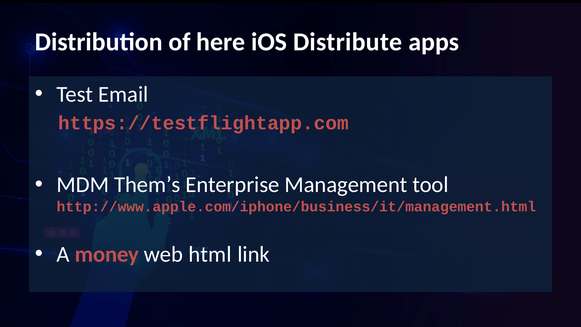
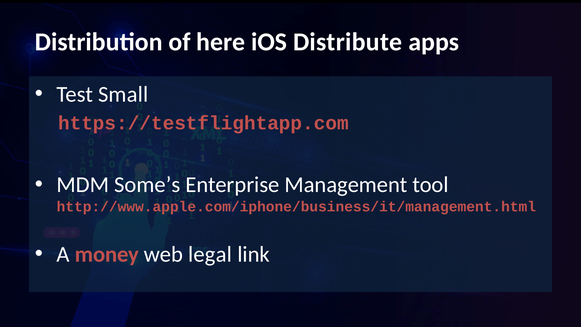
Email: Email -> Small
Them’s: Them’s -> Some’s
html: html -> legal
